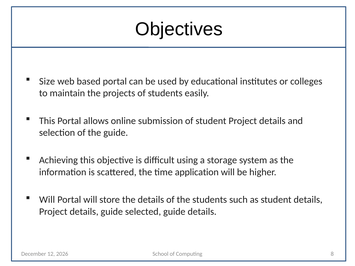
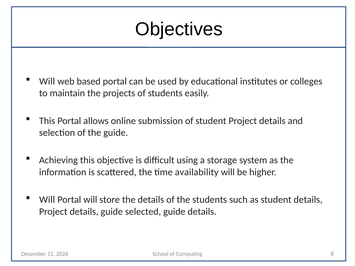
Size at (47, 81): Size -> Will
application: application -> availability
